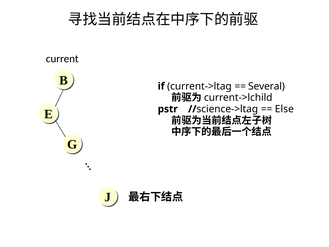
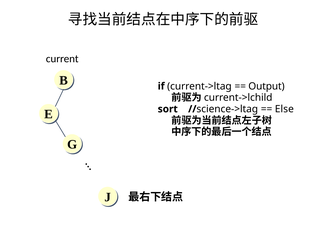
Several: Several -> Output
pstr: pstr -> sort
